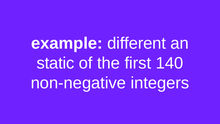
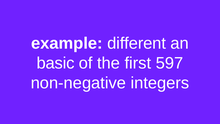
static: static -> basic
140: 140 -> 597
